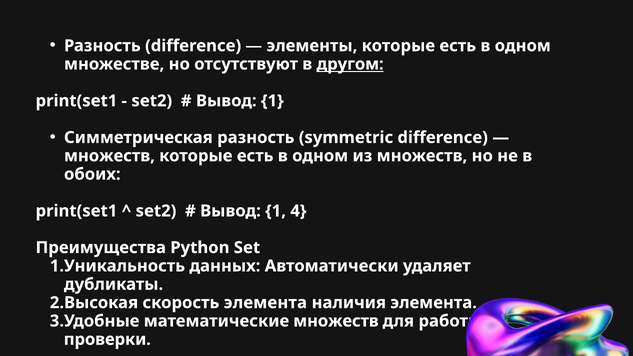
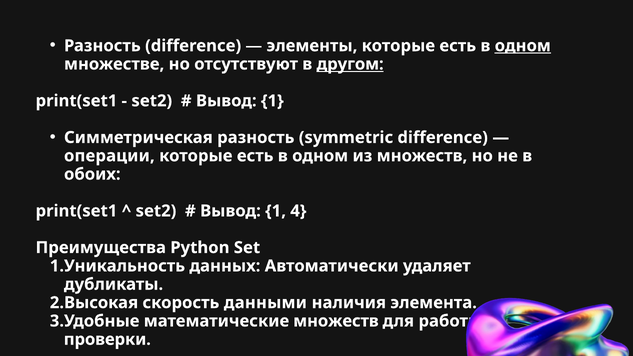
одном at (523, 46) underline: none -> present
множеств at (109, 156): множеств -> операции
скорость элемента: элемента -> данными
